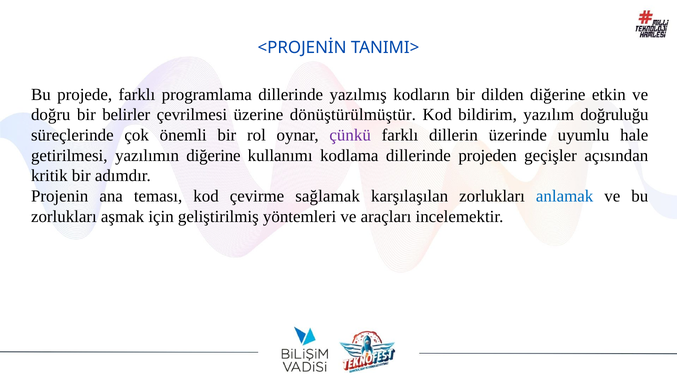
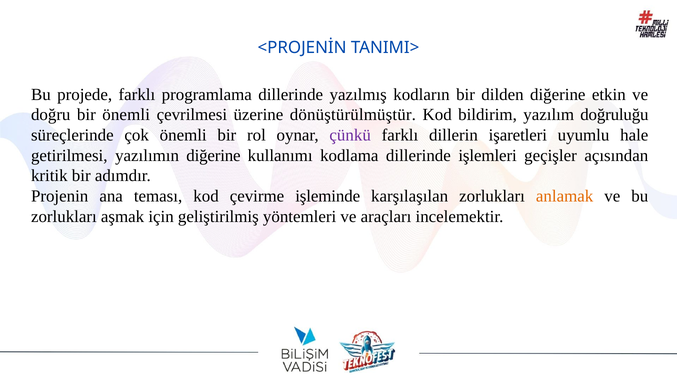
bir belirler: belirler -> önemli
üzerinde: üzerinde -> işaretleri
projeden: projeden -> işlemleri
sağlamak: sağlamak -> işleminde
anlamak colour: blue -> orange
